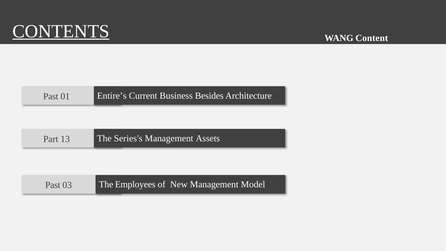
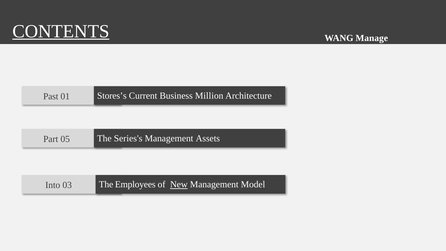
Content: Content -> Manage
Entire’s: Entire’s -> Stores’s
Besides: Besides -> Million
13: 13 -> 05
New underline: none -> present
Past at (53, 185): Past -> Into
